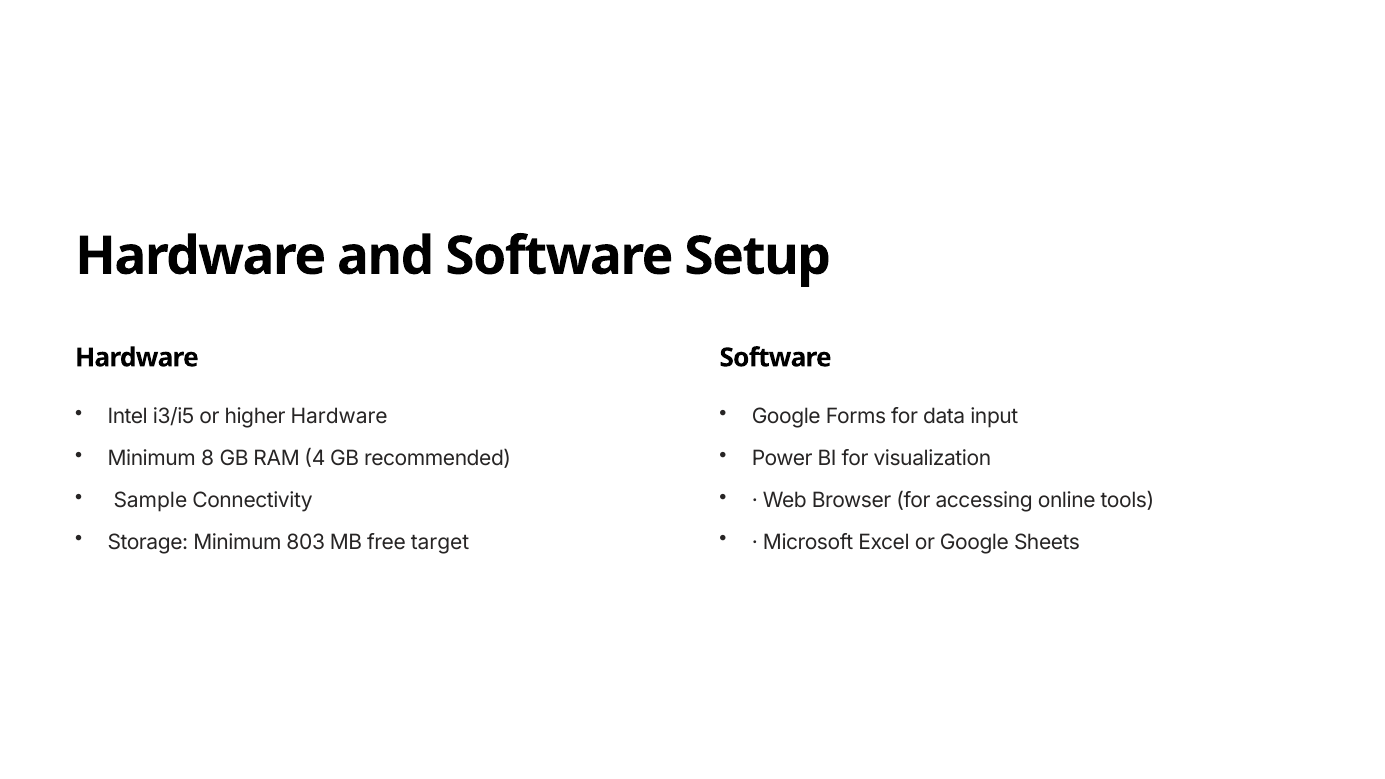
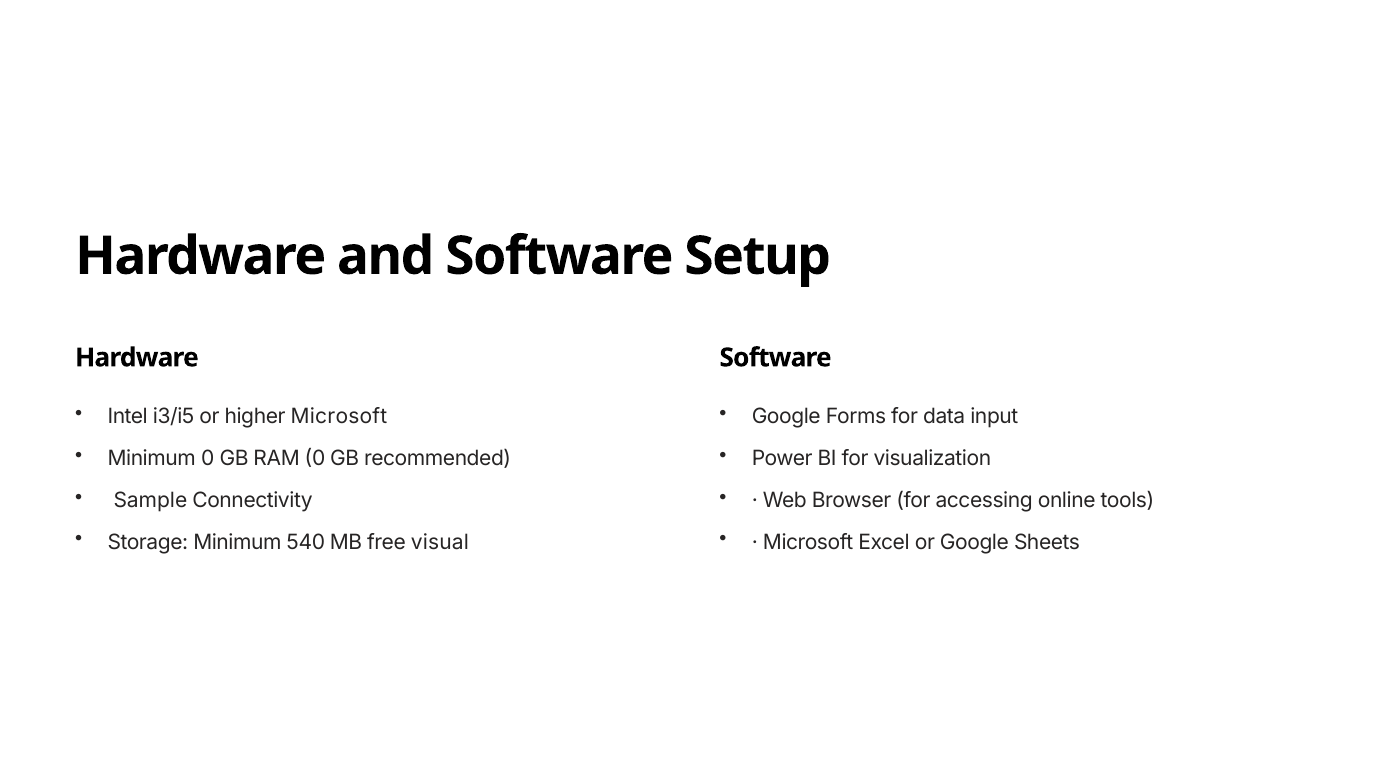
higher Hardware: Hardware -> Microsoft
Minimum 8: 8 -> 0
RAM 4: 4 -> 0
803: 803 -> 540
target: target -> visual
